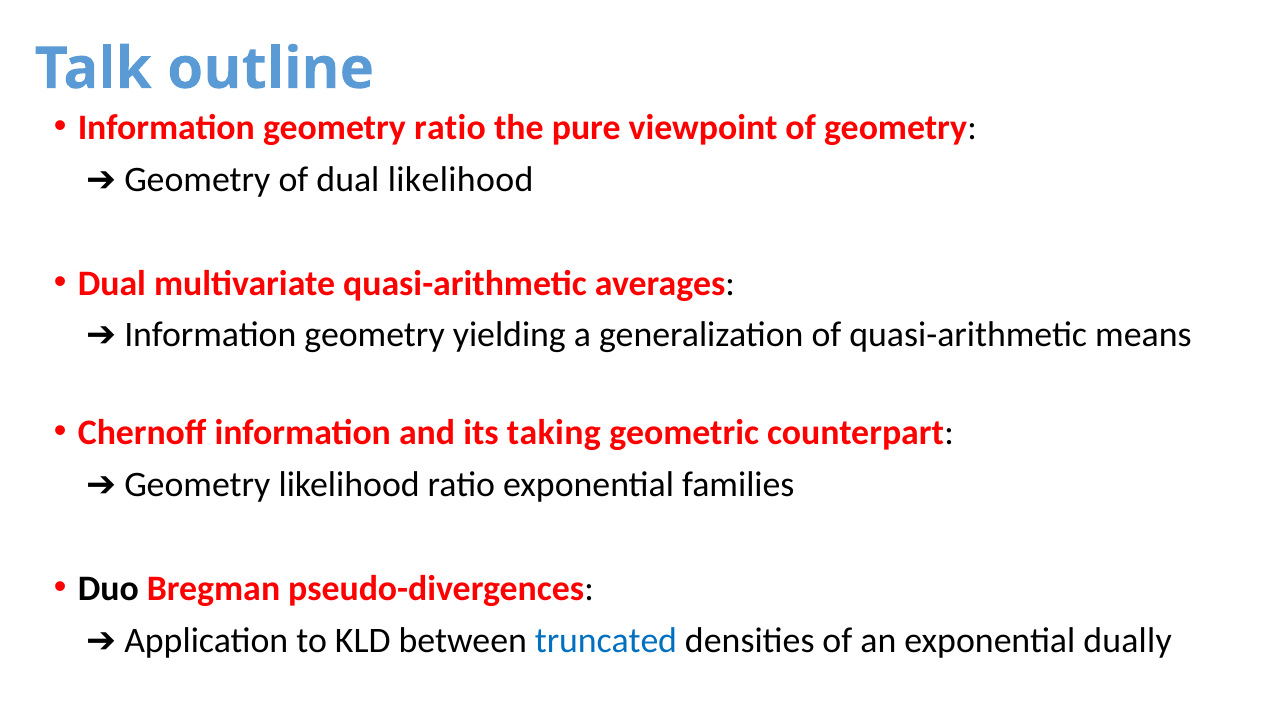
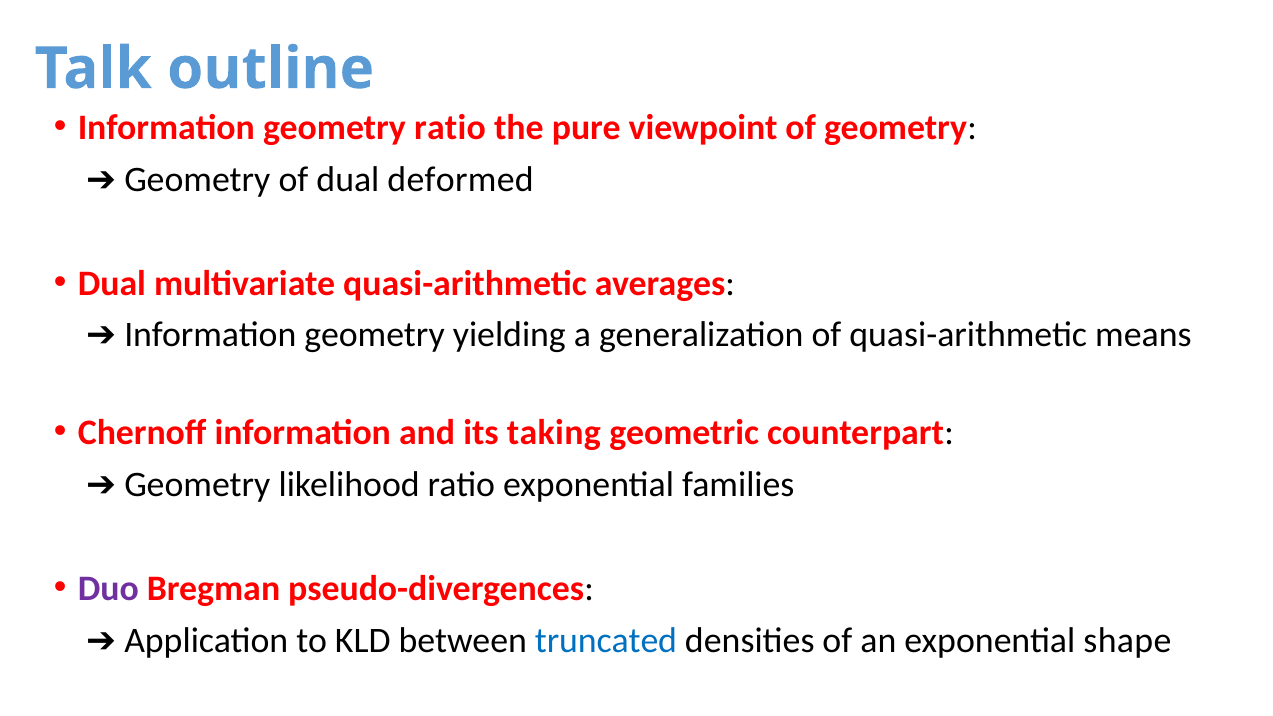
dual likelihood: likelihood -> deformed
Duo colour: black -> purple
dually: dually -> shape
